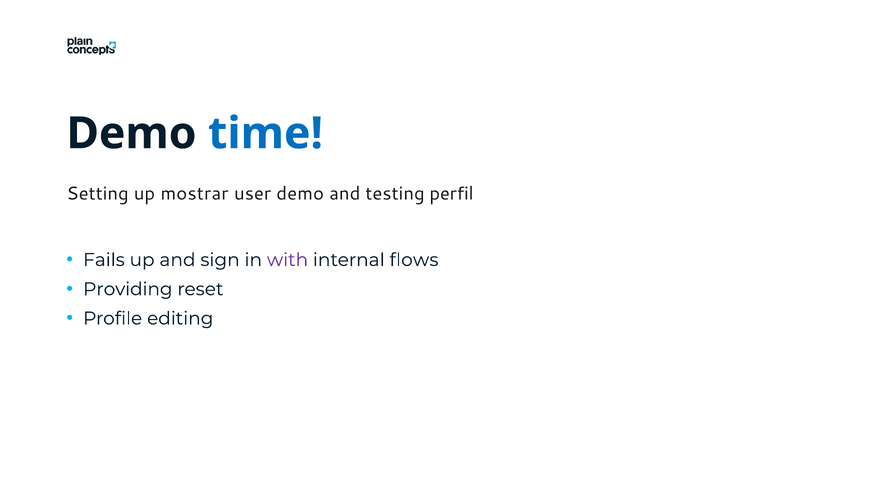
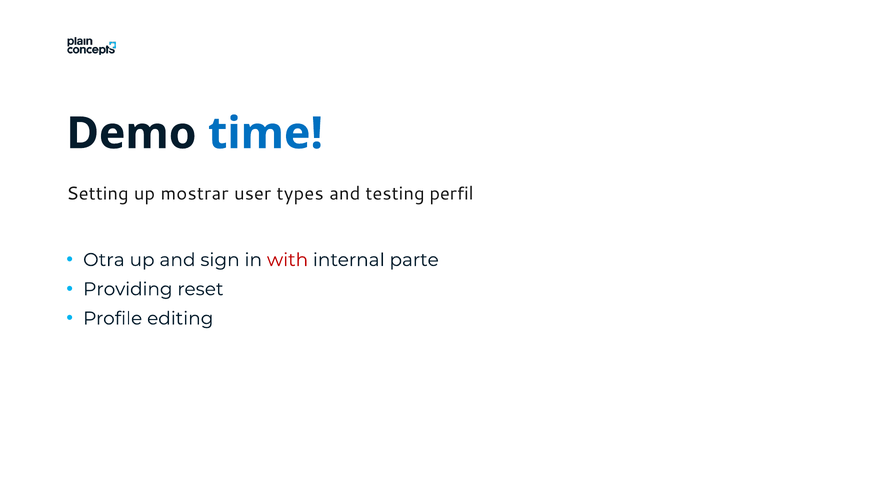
user demo: demo -> types
Fails: Fails -> Otra
with colour: purple -> red
flows: flows -> parte
